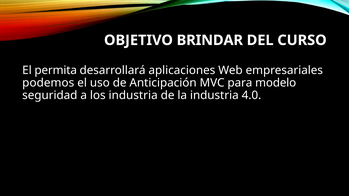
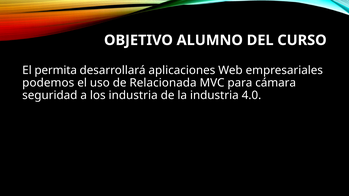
BRINDAR: BRINDAR -> ALUMNO
Anticipación: Anticipación -> Relacionada
modelo: modelo -> cámara
